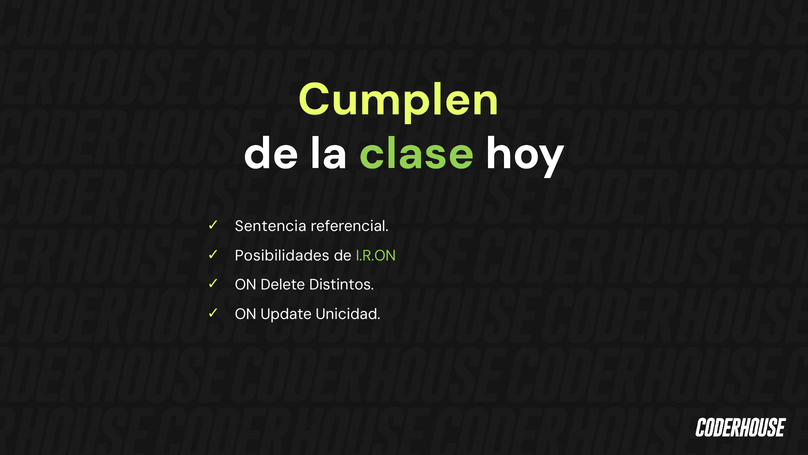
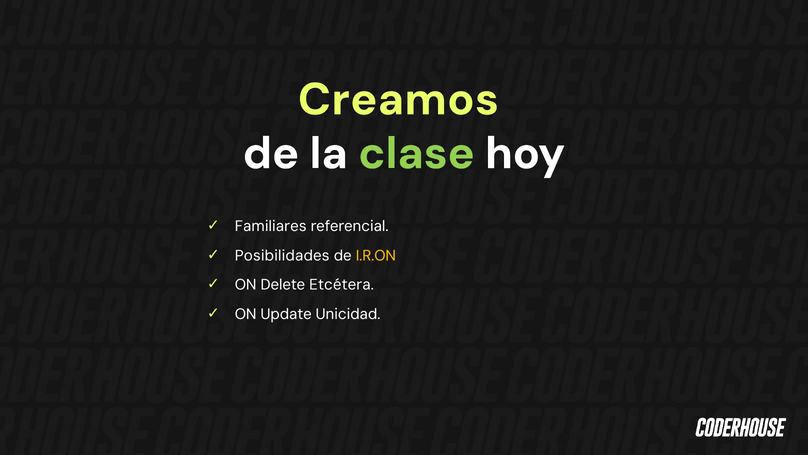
Cumplen: Cumplen -> Creamos
Sentencia: Sentencia -> Familiares
I.R.ON colour: light green -> yellow
Distintos: Distintos -> Etcétera
